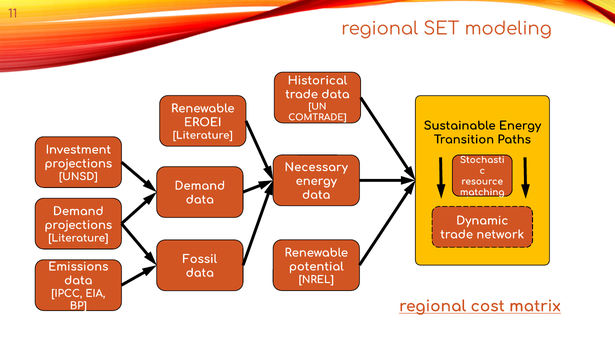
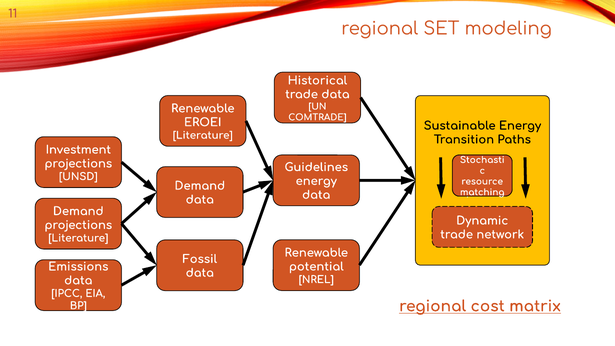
Necessary: Necessary -> Guidelines
